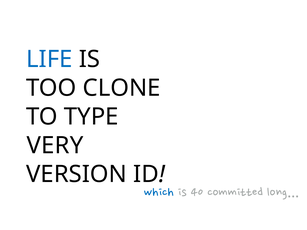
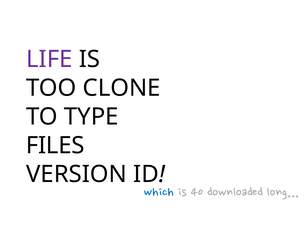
LIFE colour: blue -> purple
VERY: VERY -> FILES
committed: committed -> downloaded
